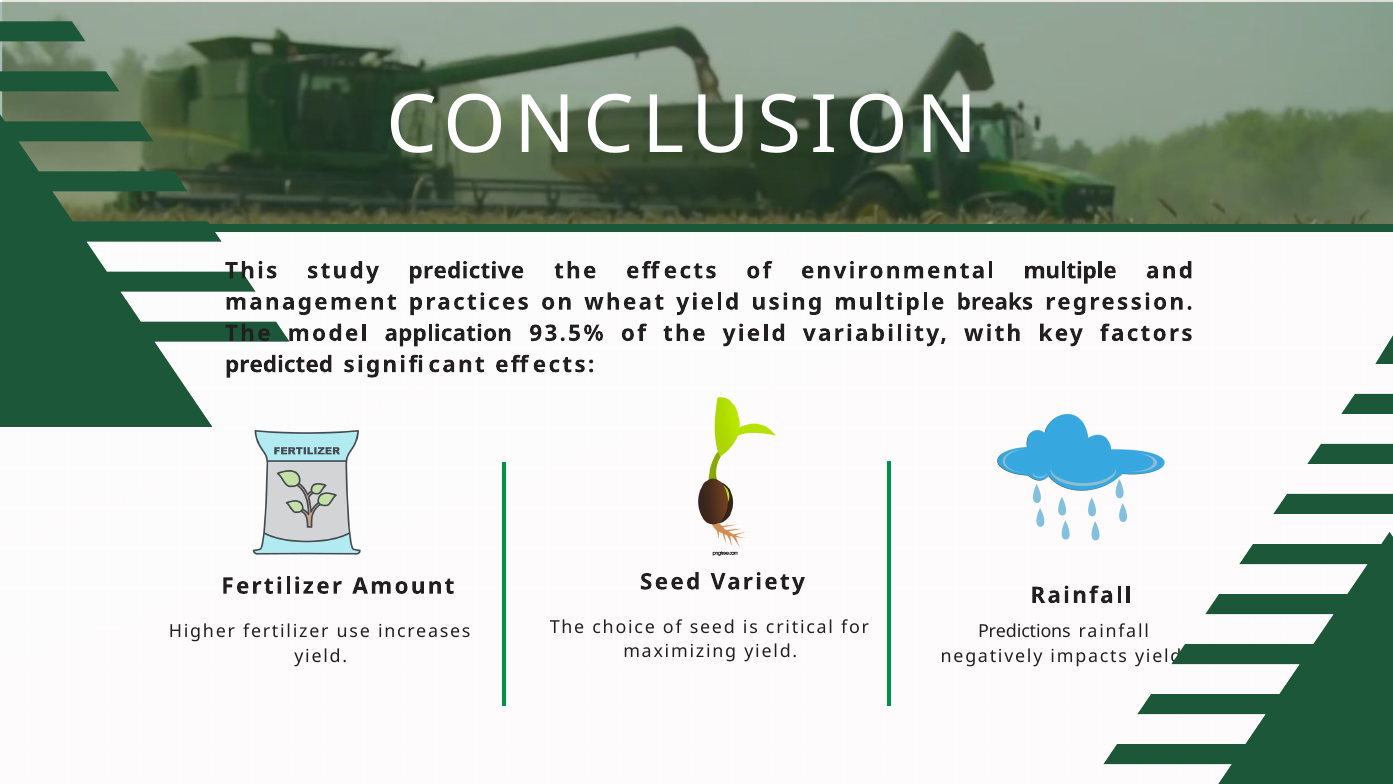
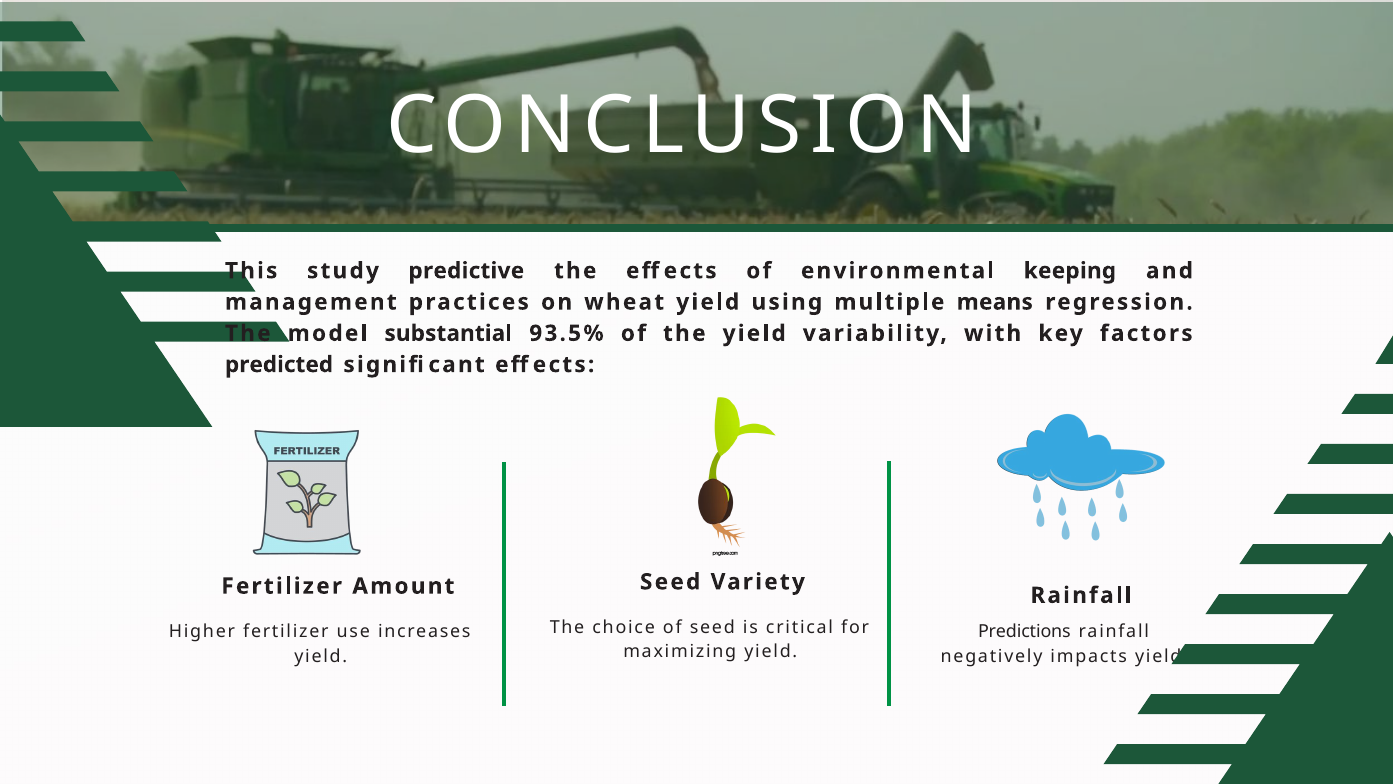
environmental multiple: multiple -> keeping
breaks: breaks -> means
application: application -> substantial
